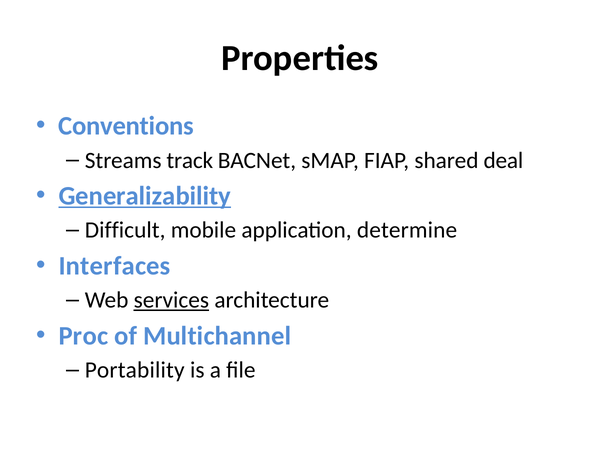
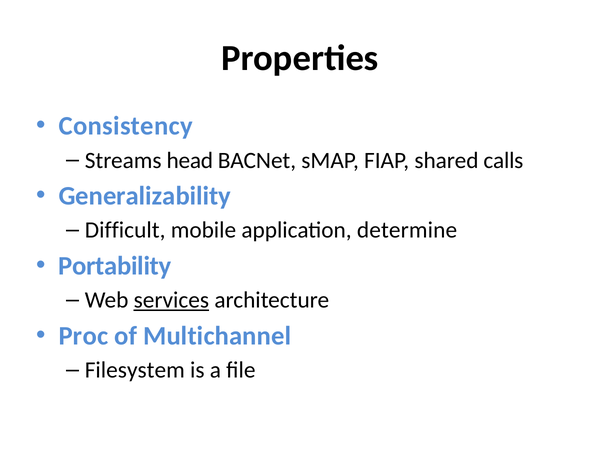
Conventions: Conventions -> Consistency
track: track -> head
deal: deal -> calls
Generalizability underline: present -> none
Interfaces: Interfaces -> Portability
Portability: Portability -> Filesystem
